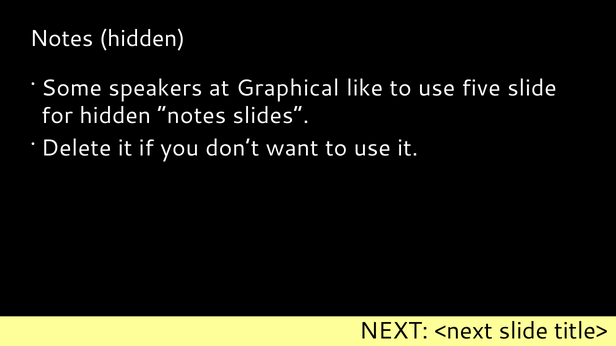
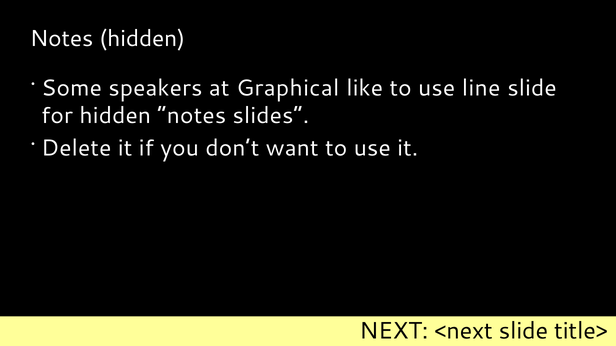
five: five -> line
